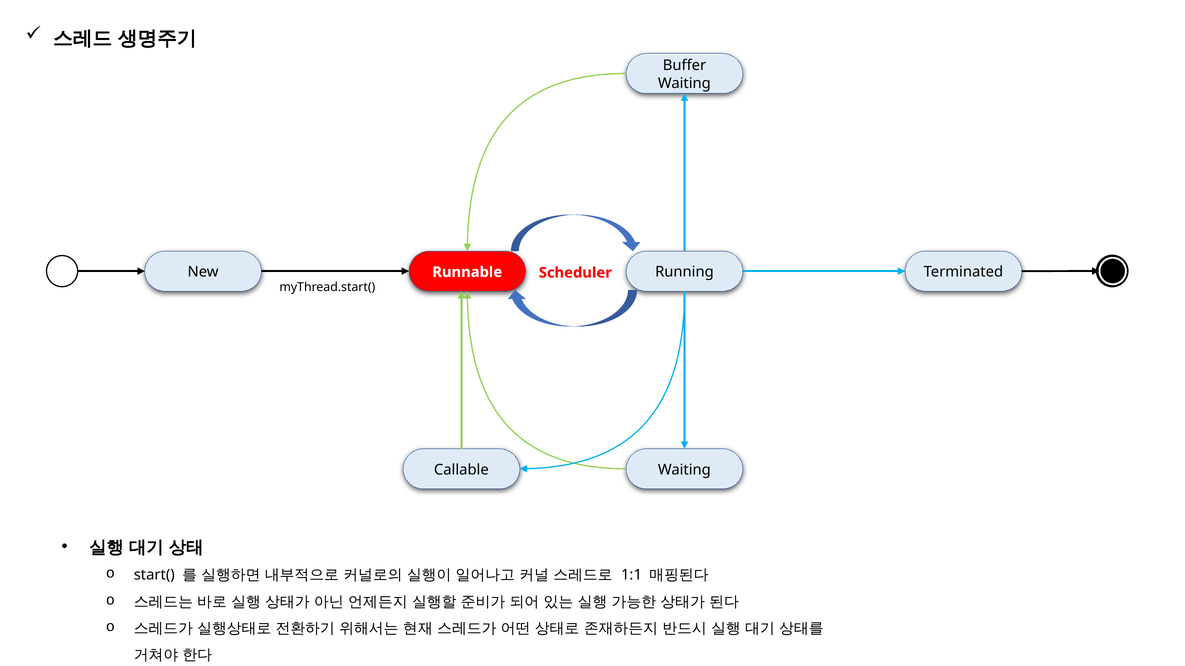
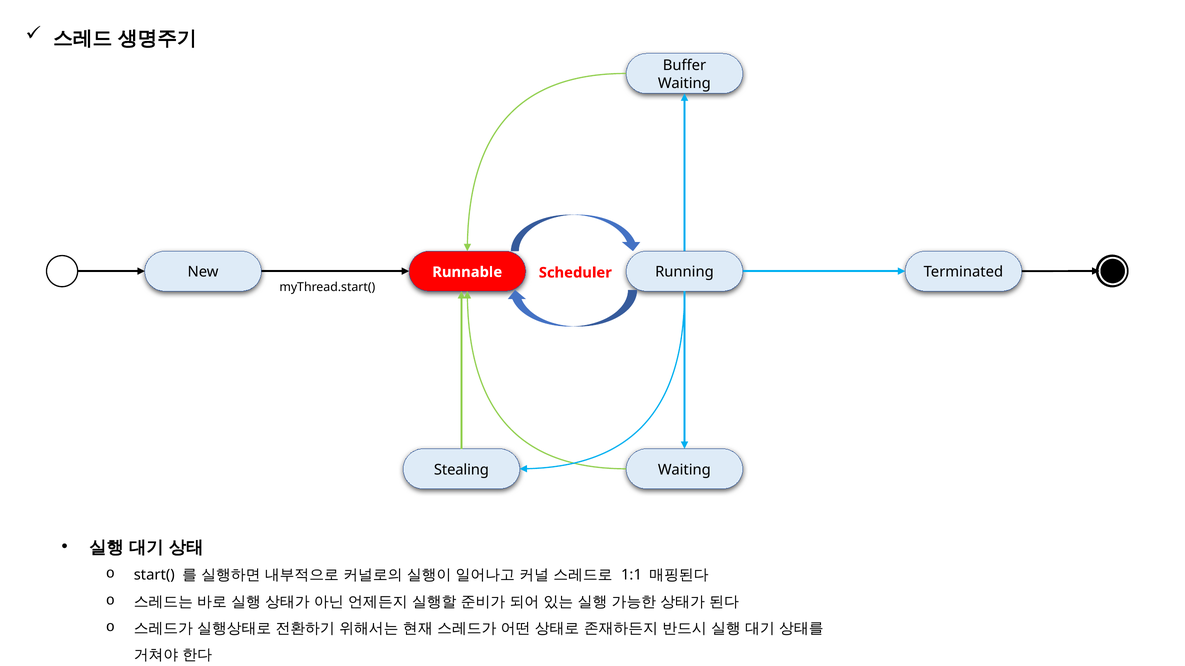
Callable: Callable -> Stealing
